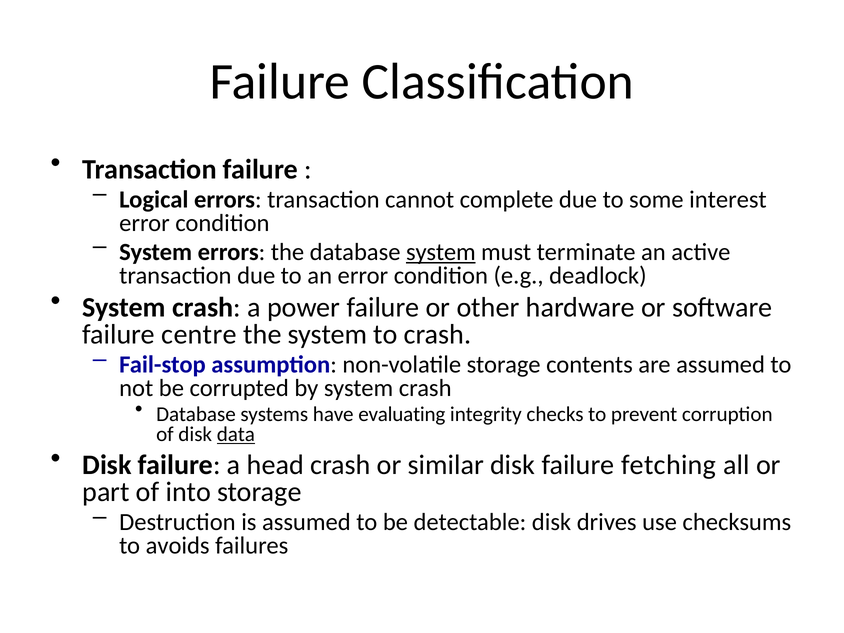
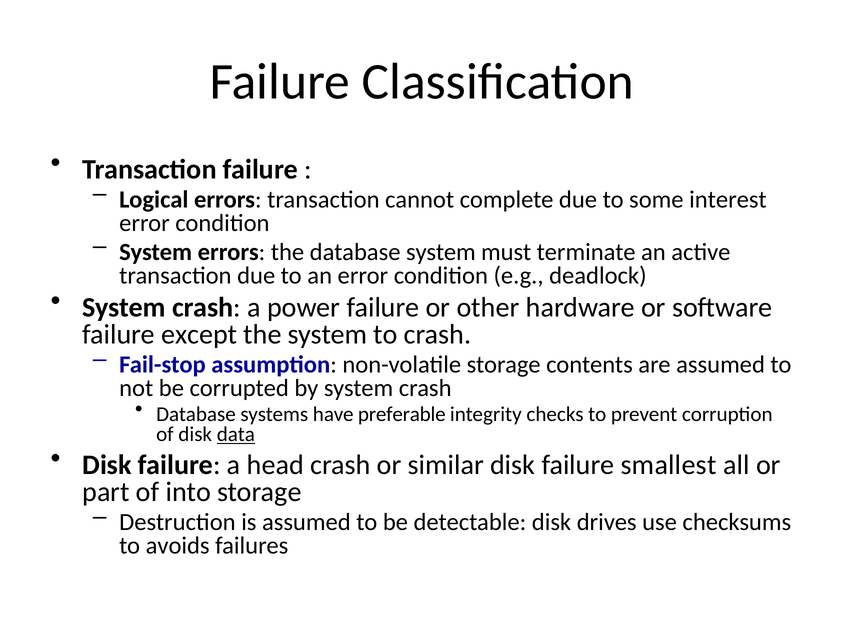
system at (441, 252) underline: present -> none
centre: centre -> except
evaluating: evaluating -> preferable
fetching: fetching -> smallest
